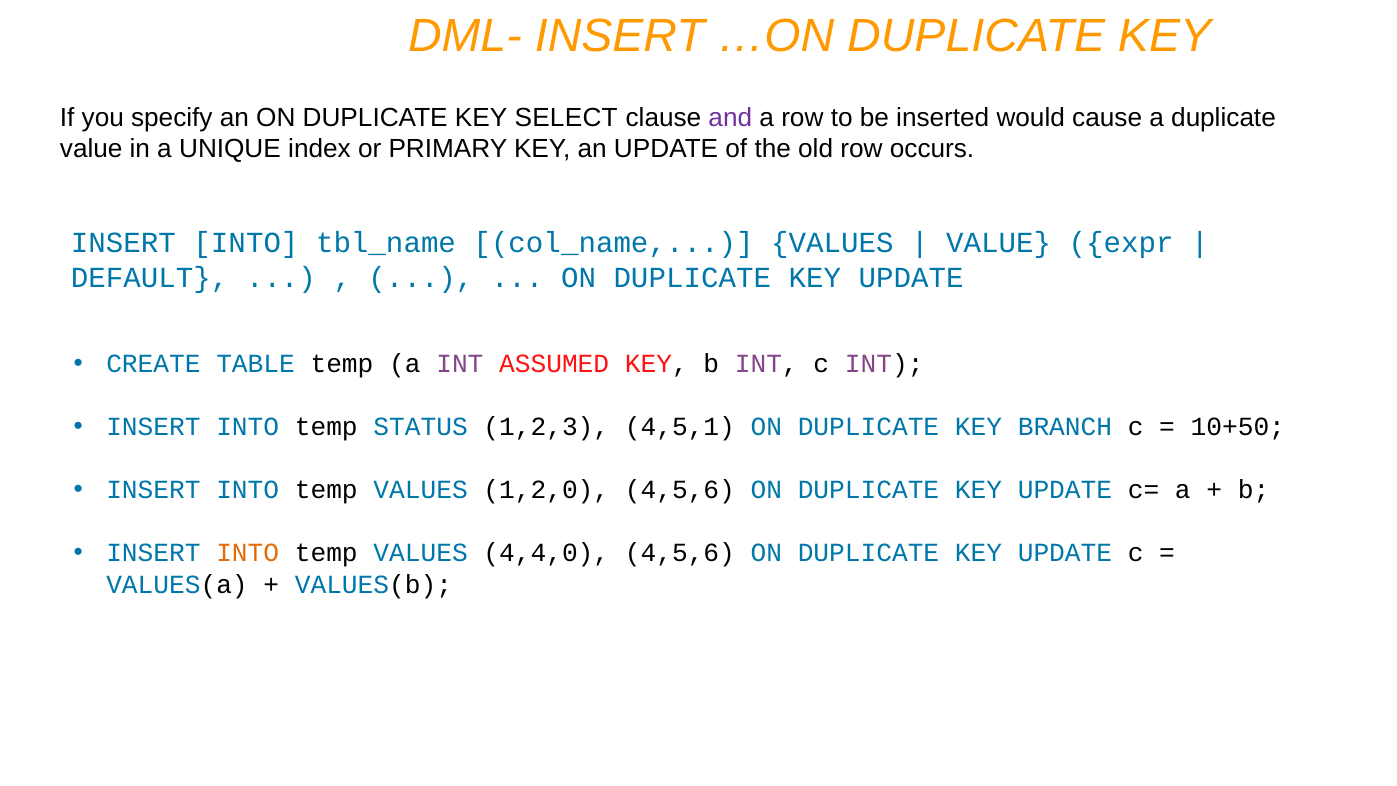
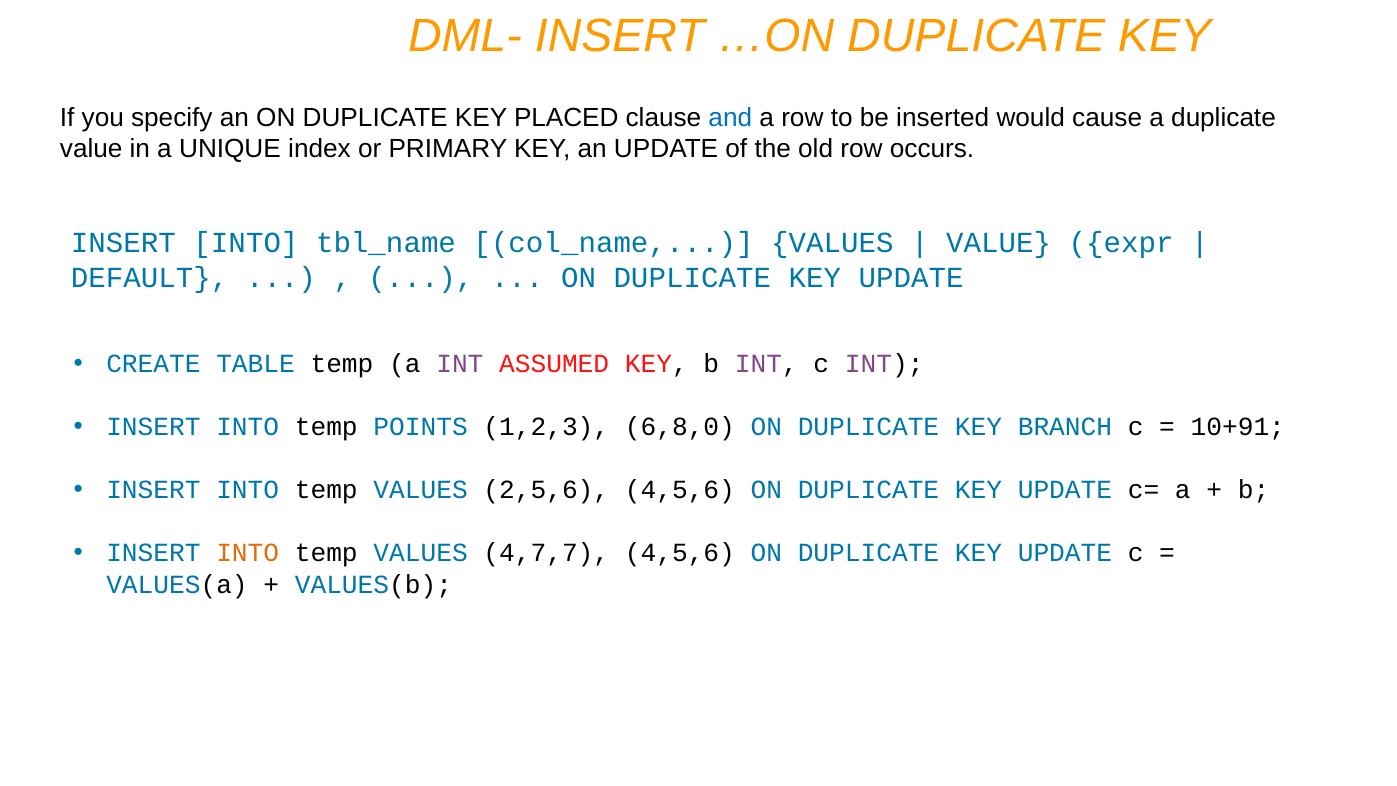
SELECT: SELECT -> PLACED
and colour: purple -> blue
STATUS: STATUS -> POINTS
4,5,1: 4,5,1 -> 6,8,0
10+50: 10+50 -> 10+91
1,2,0: 1,2,0 -> 2,5,6
4,4,0: 4,4,0 -> 4,7,7
